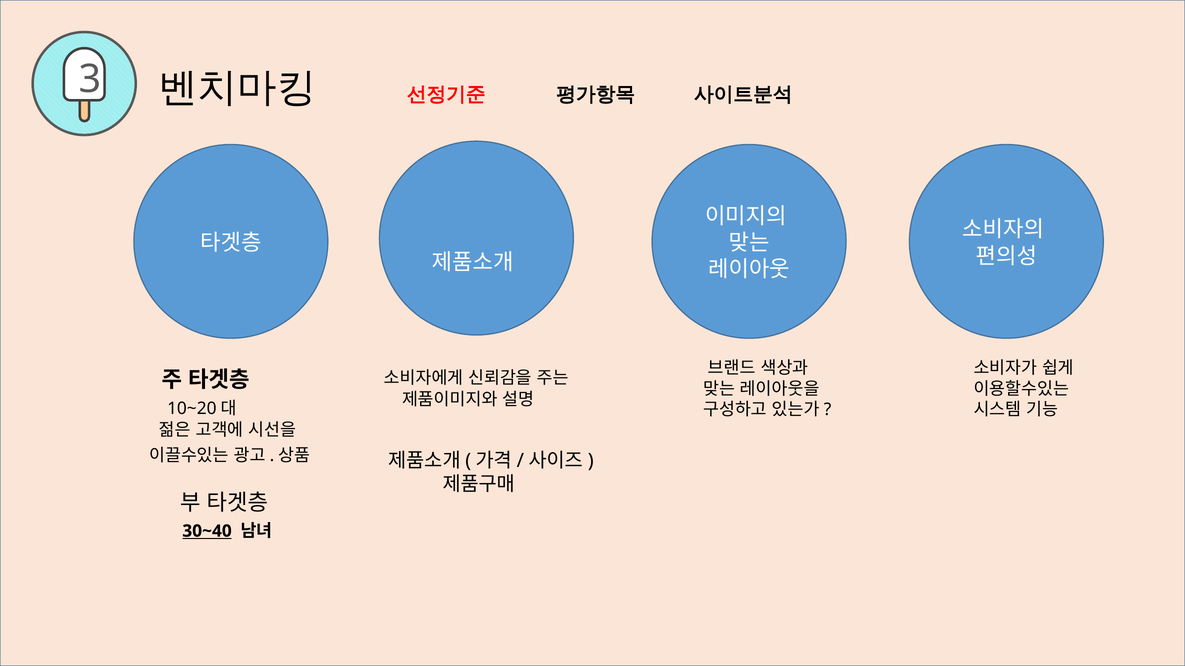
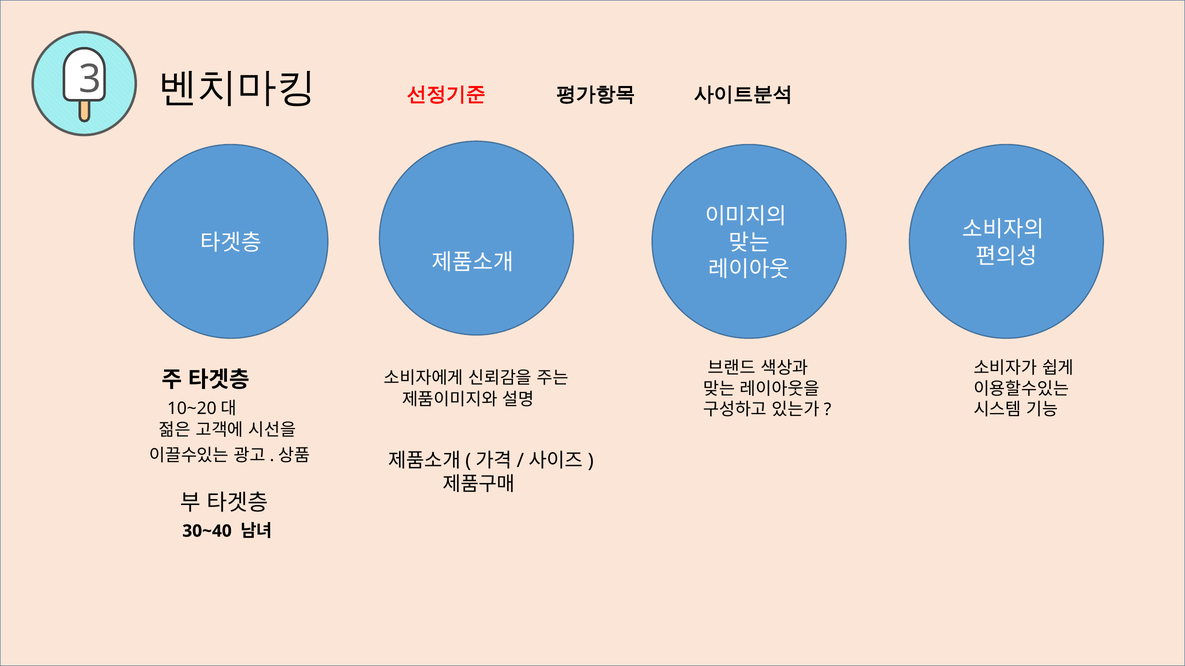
30~40 underline: present -> none
